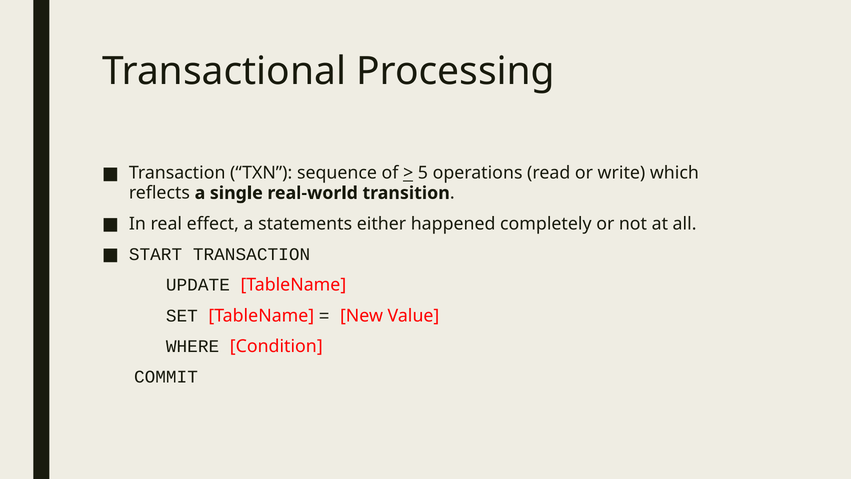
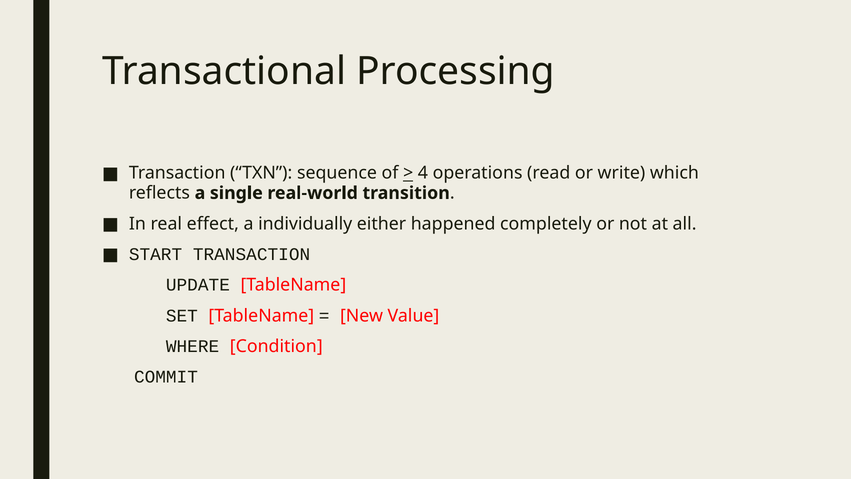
5: 5 -> 4
statements: statements -> individually
